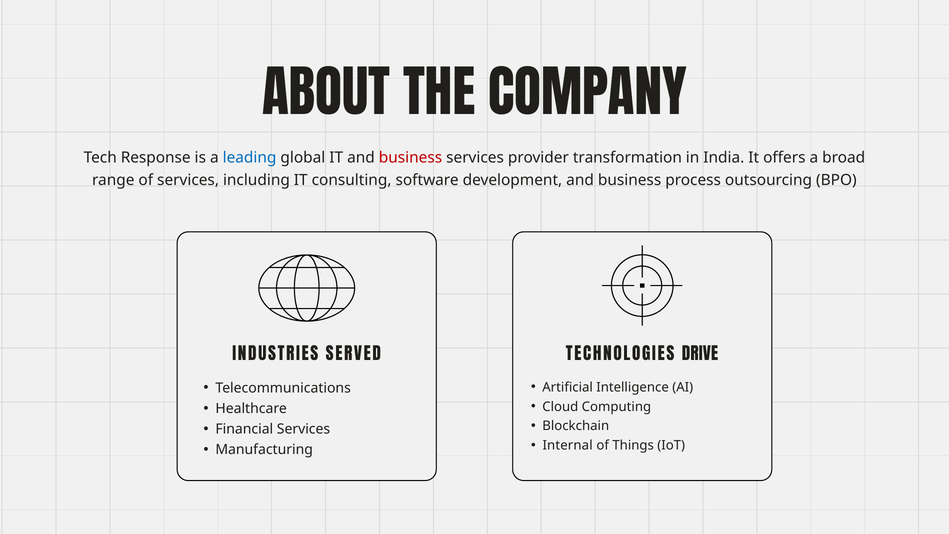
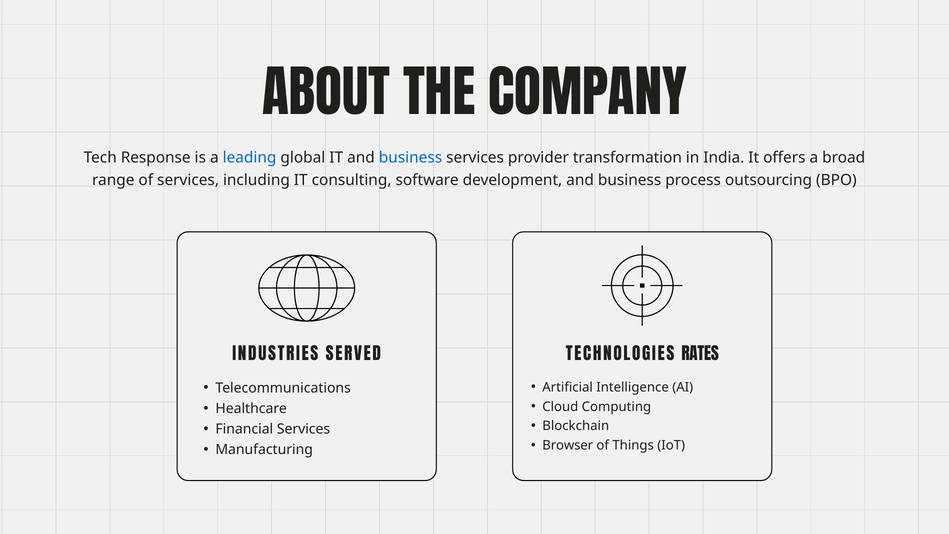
business at (410, 158) colour: red -> blue
DRIVE: DRIVE -> RATES
Internal: Internal -> Browser
